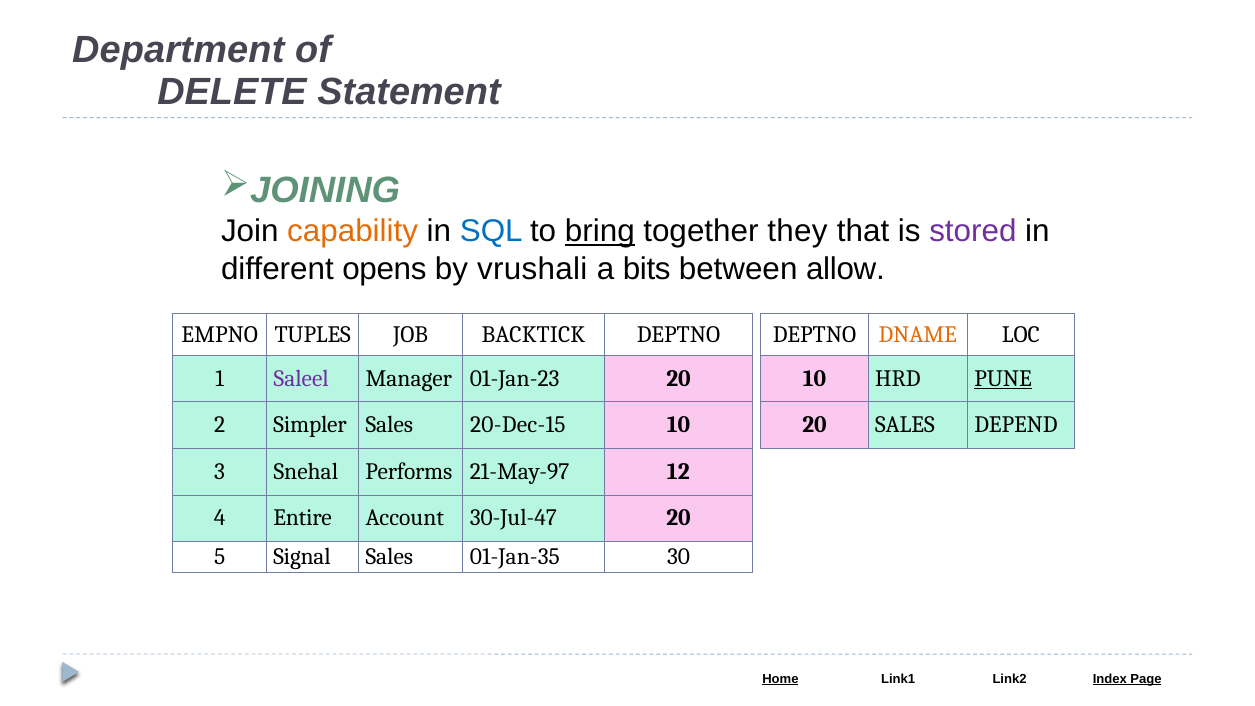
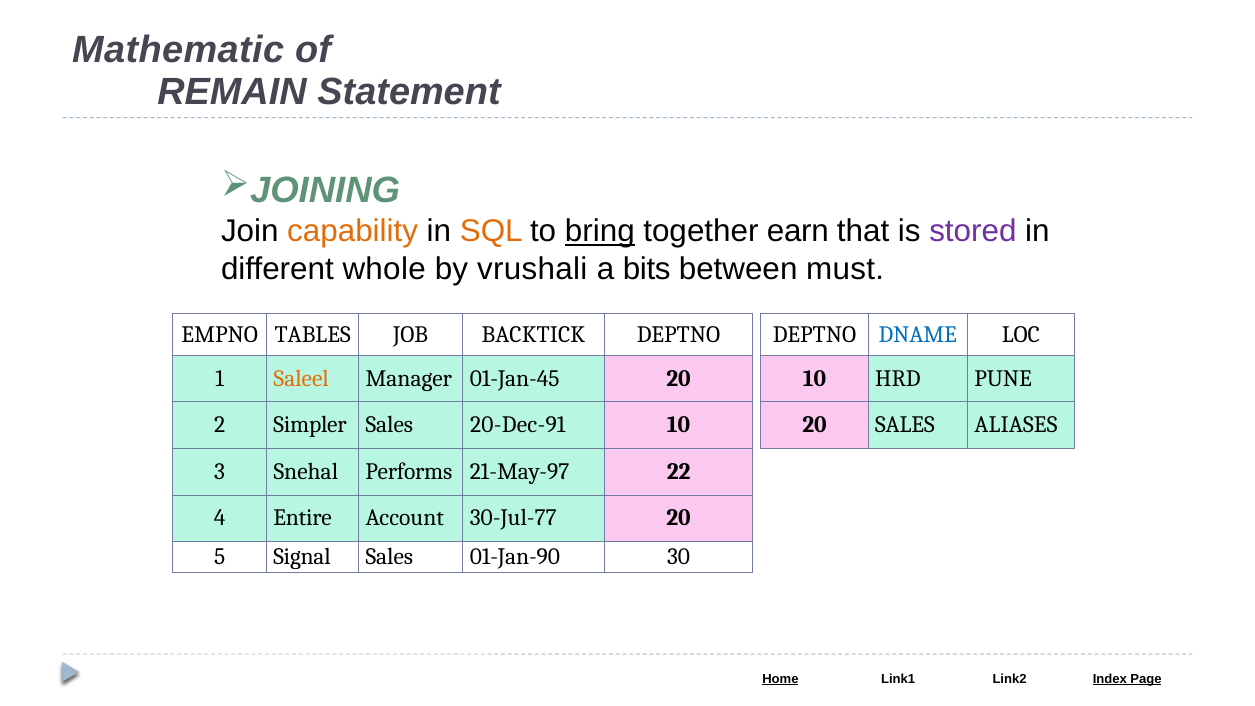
Department: Department -> Mathematic
DELETE: DELETE -> REMAIN
SQL colour: blue -> orange
they: they -> earn
opens: opens -> whole
allow: allow -> must
TUPLES: TUPLES -> TABLES
DNAME colour: orange -> blue
Saleel colour: purple -> orange
01-Jan-23: 01-Jan-23 -> 01-Jan-45
PUNE underline: present -> none
20-Dec-15: 20-Dec-15 -> 20-Dec-91
DEPEND: DEPEND -> ALIASES
12: 12 -> 22
30-Jul-47: 30-Jul-47 -> 30-Jul-77
01-Jan-35: 01-Jan-35 -> 01-Jan-90
